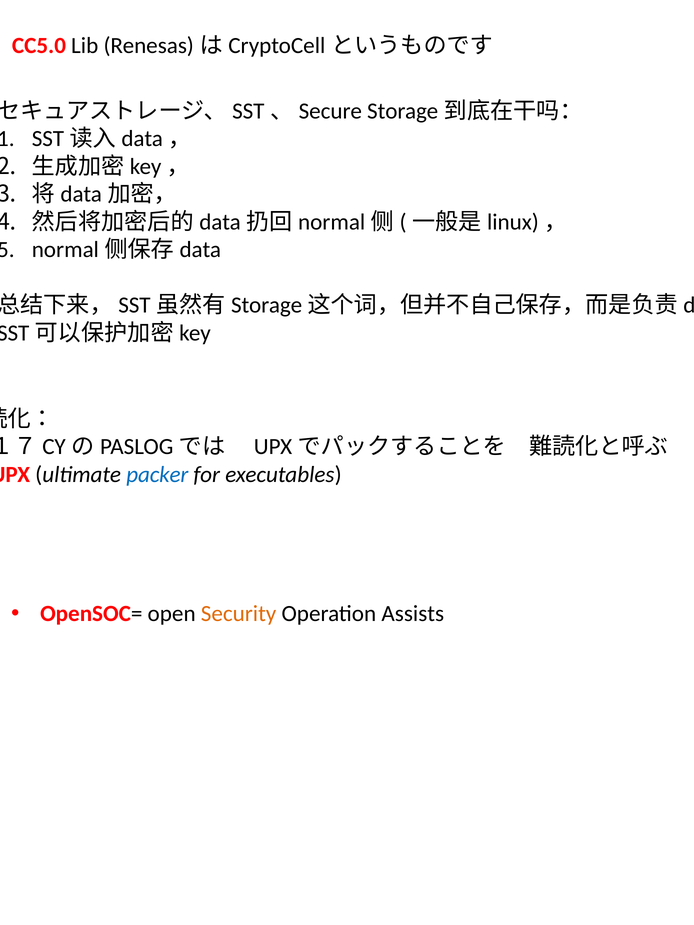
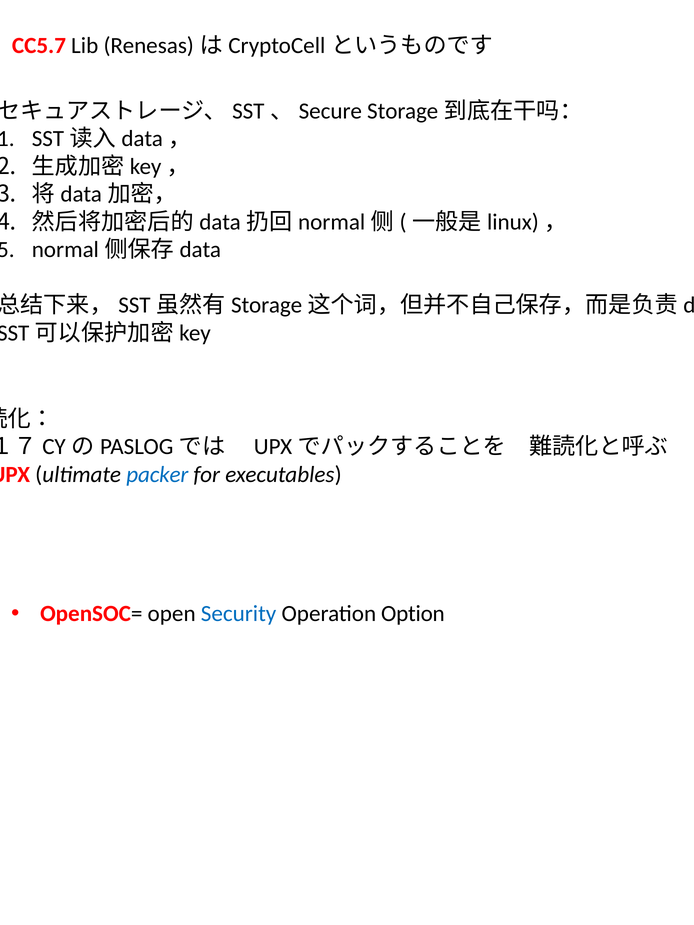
CC5.0: CC5.0 -> CC5.7
Security colour: orange -> blue
Assists: Assists -> Option
